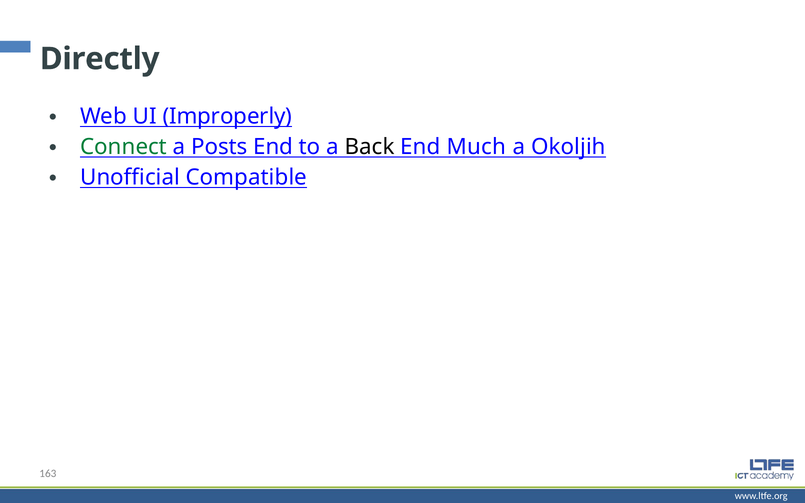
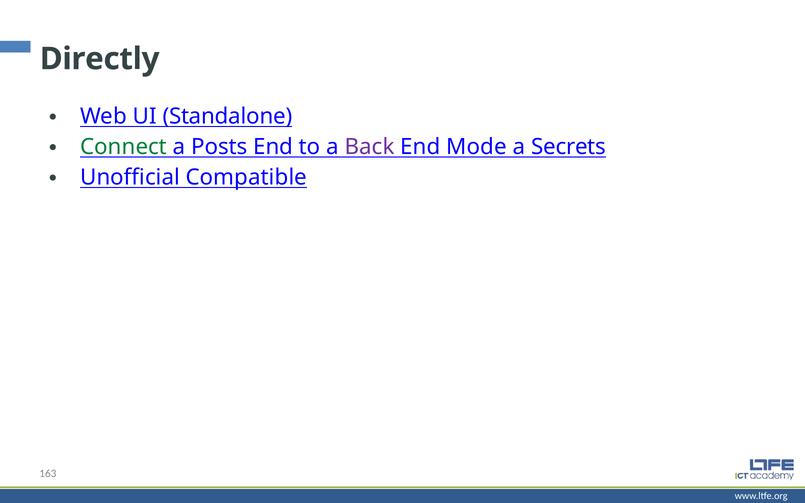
Improperly: Improperly -> Standalone
Back colour: black -> purple
Much: Much -> Mode
Okoljih: Okoljih -> Secrets
